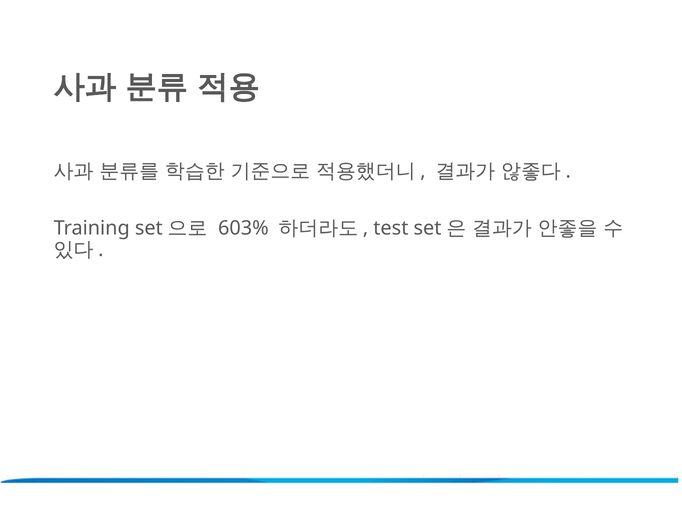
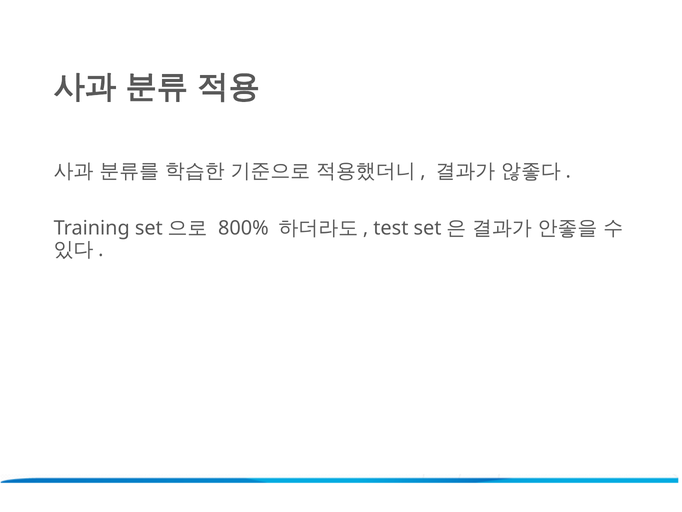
603%: 603% -> 800%
